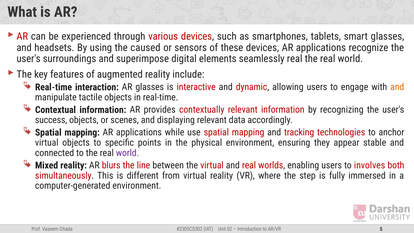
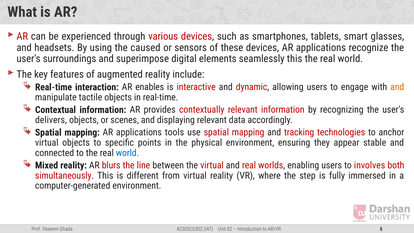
seamlessly real: real -> this
AR glasses: glasses -> enables
success: success -> delivers
while: while -> tools
world at (128, 153) colour: purple -> blue
